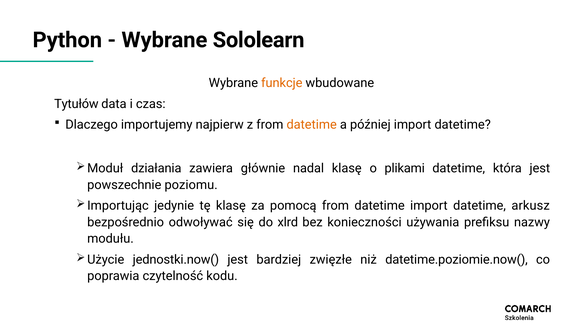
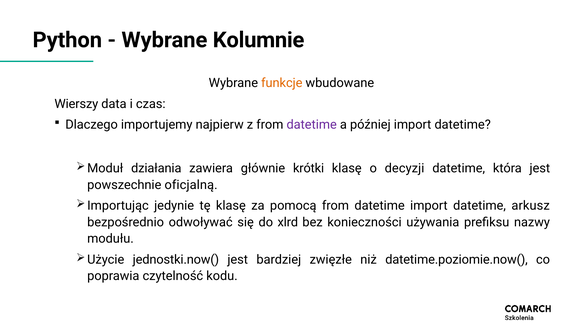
Sololearn: Sololearn -> Kolumnie
Tytułów: Tytułów -> Wierszy
datetime at (312, 125) colour: orange -> purple
nadal: nadal -> krótki
plikami: plikami -> decyzji
poziomu: poziomu -> oficjalną
